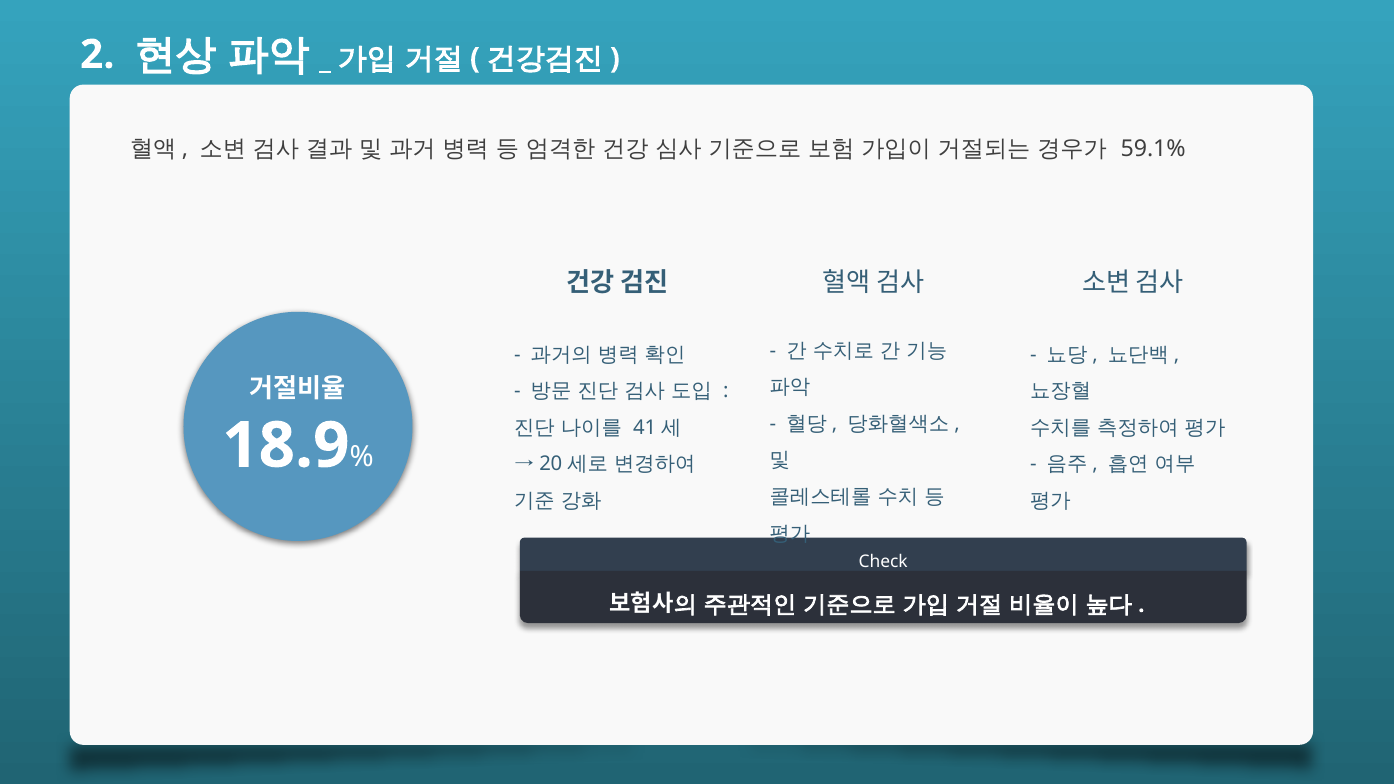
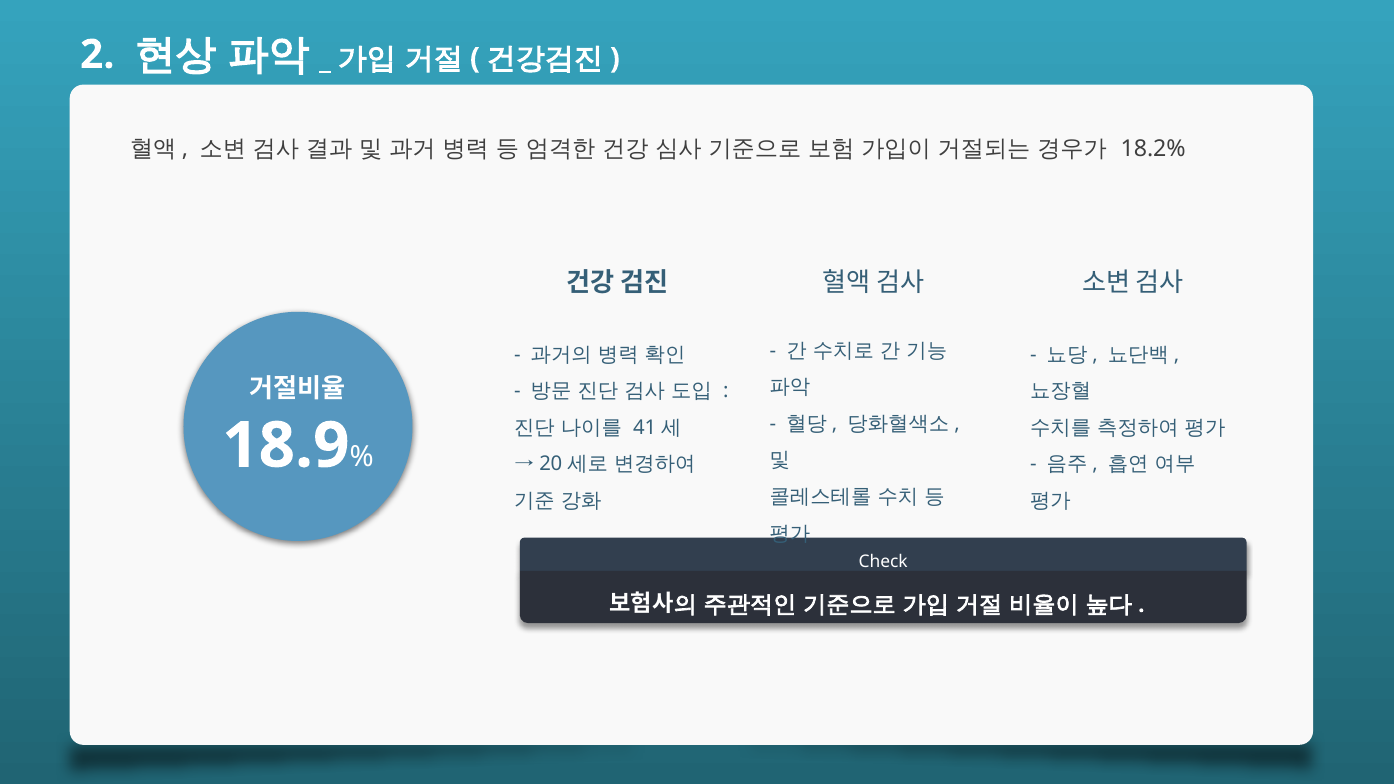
59.1%: 59.1% -> 18.2%
